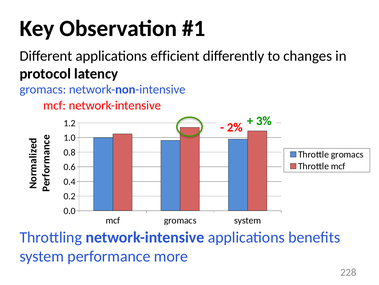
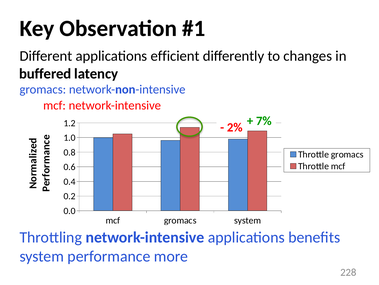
protocol: protocol -> buffered
3%: 3% -> 7%
